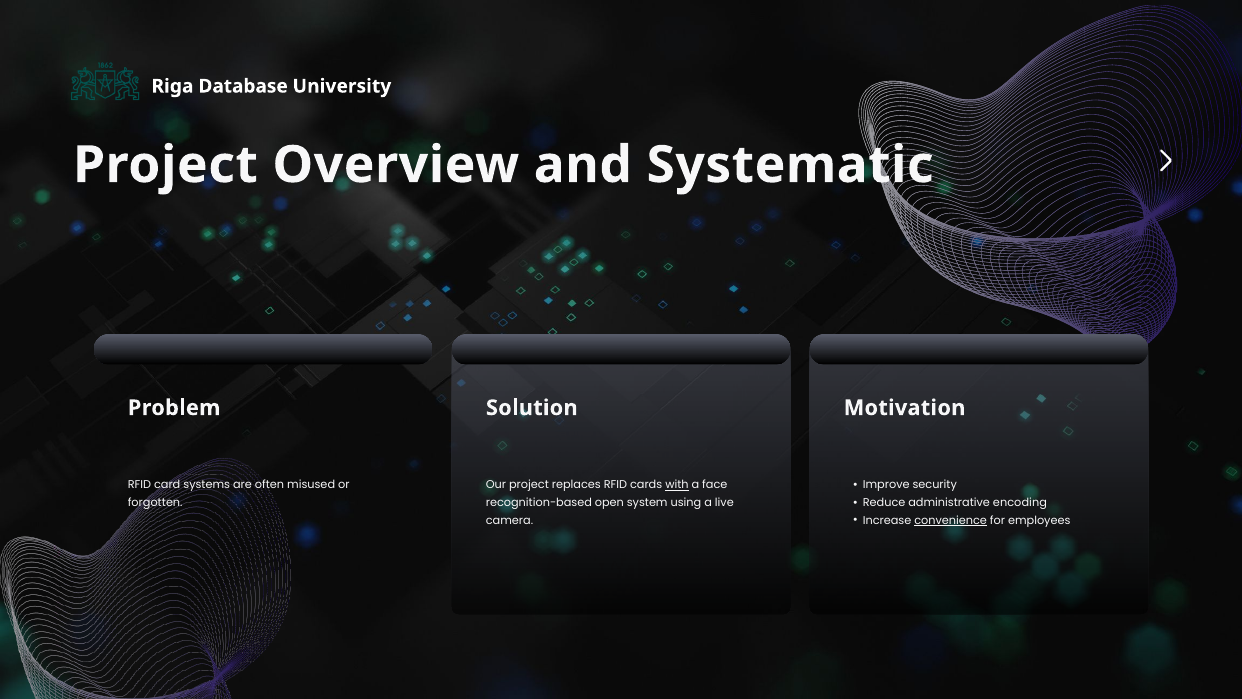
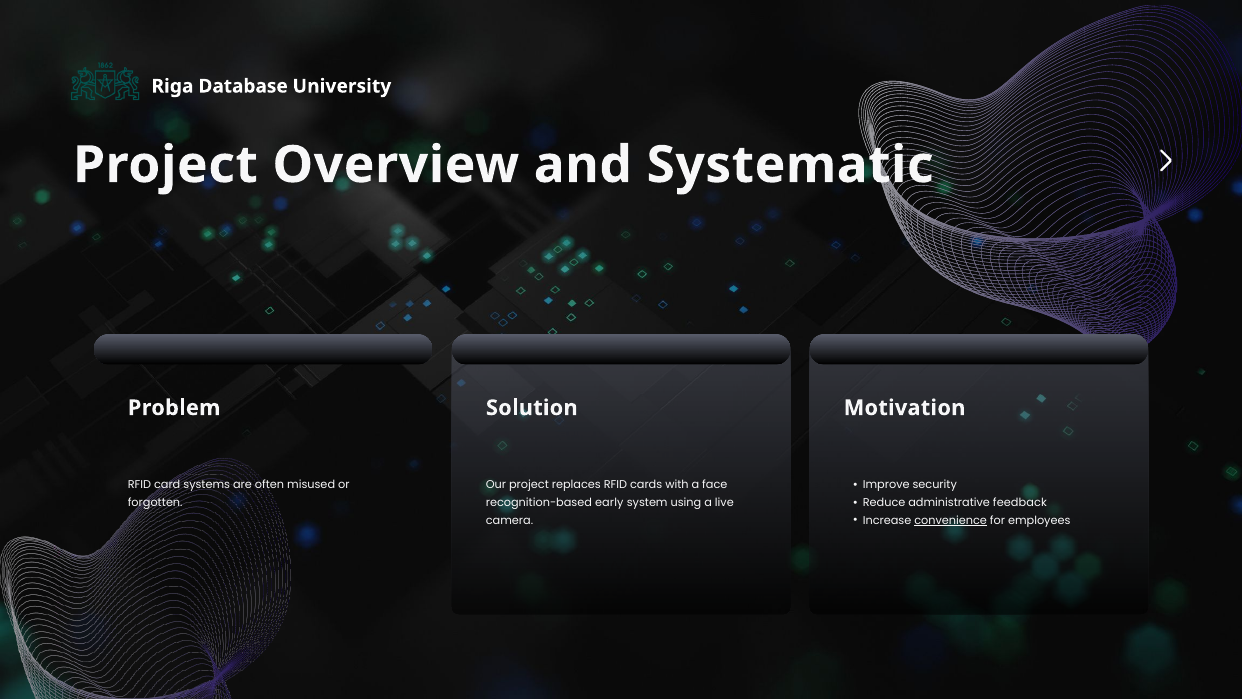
with underline: present -> none
encoding: encoding -> feedback
open: open -> early
